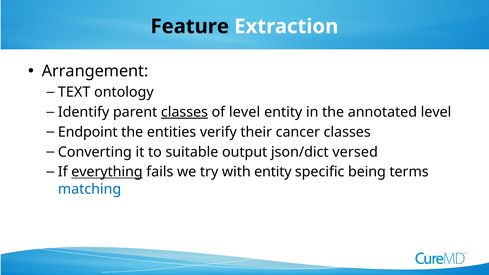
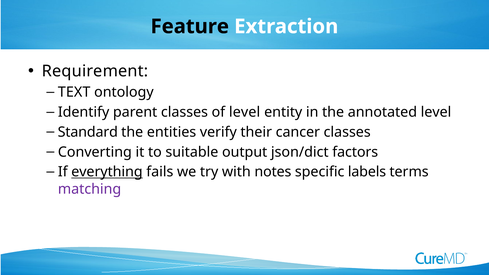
Arrangement: Arrangement -> Requirement
classes at (184, 112) underline: present -> none
Endpoint: Endpoint -> Standard
versed: versed -> factors
with entity: entity -> notes
being: being -> labels
matching colour: blue -> purple
